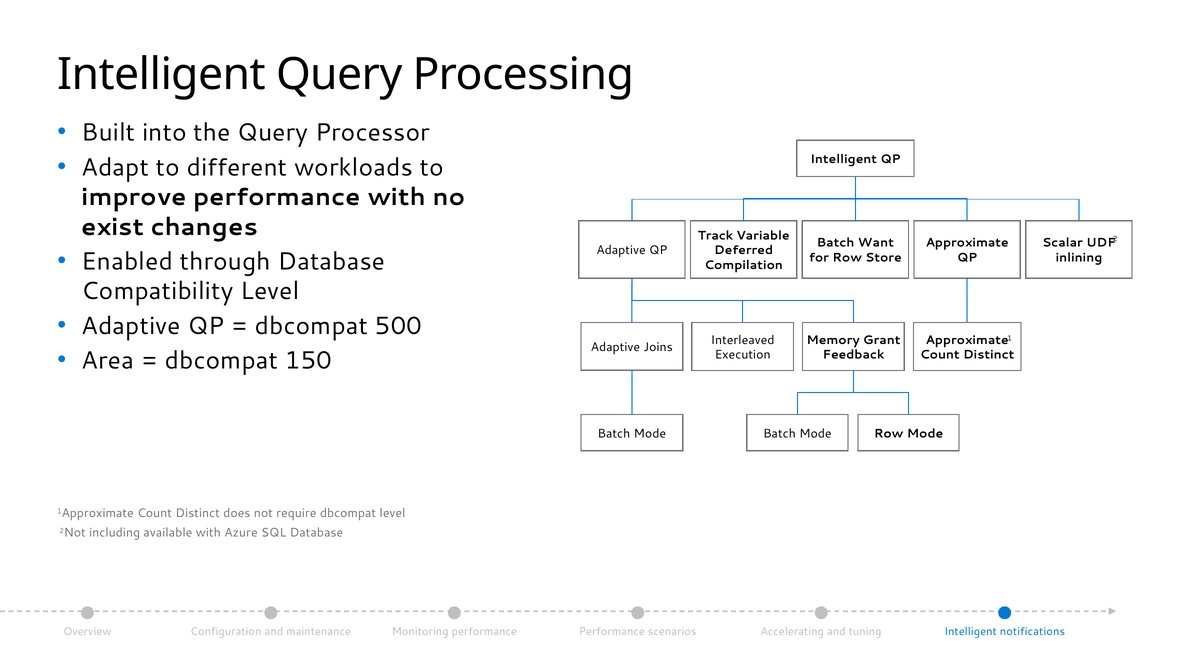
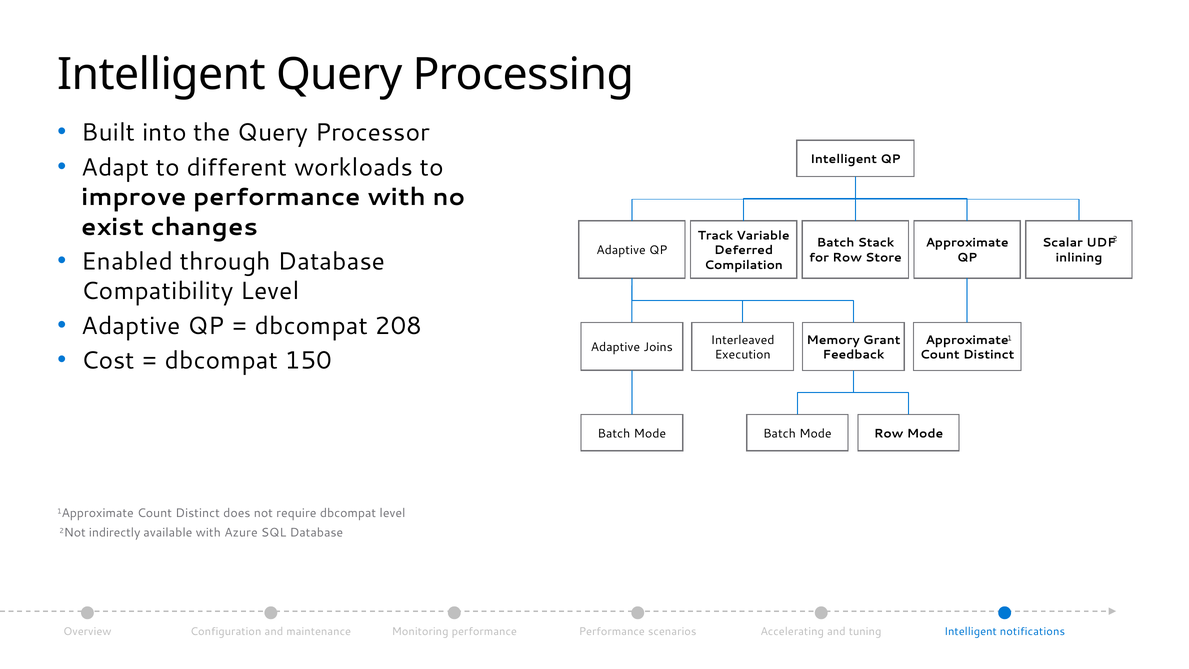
Want: Want -> Stack
500: 500 -> 208
Area: Area -> Cost
including: including -> indirectly
